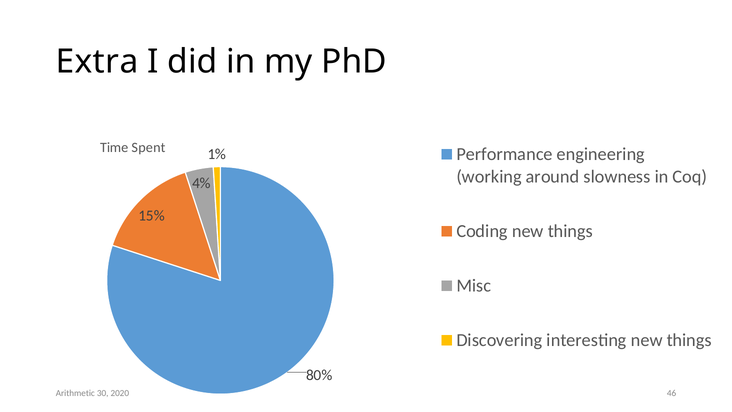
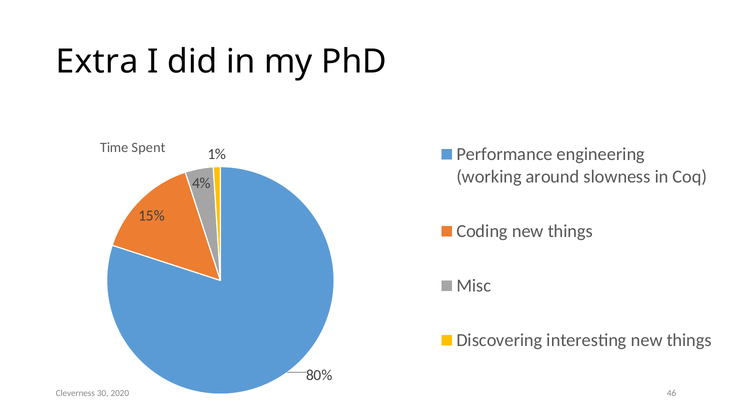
Arithmetic: Arithmetic -> Cleverness
